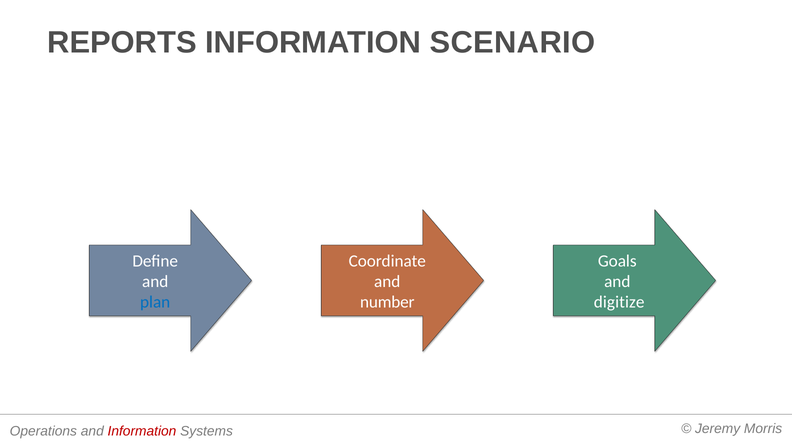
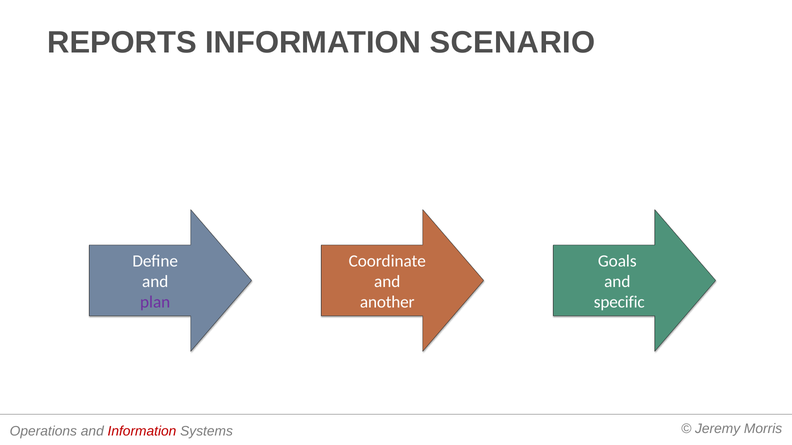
plan colour: blue -> purple
number: number -> another
digitize: digitize -> specific
